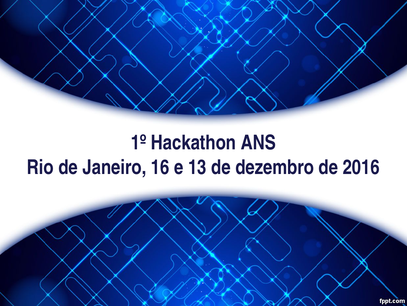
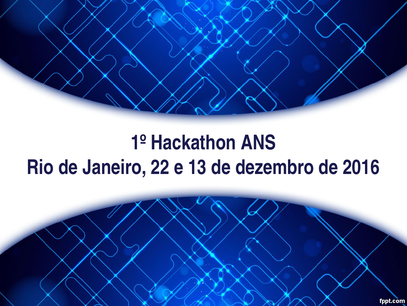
16: 16 -> 22
